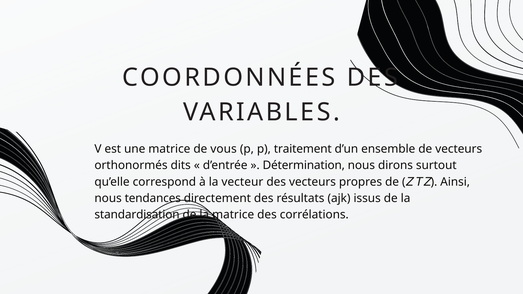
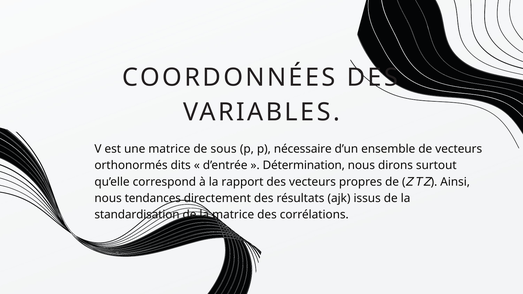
vous: vous -> sous
traitement: traitement -> nécessaire
vecteur: vecteur -> rapport
